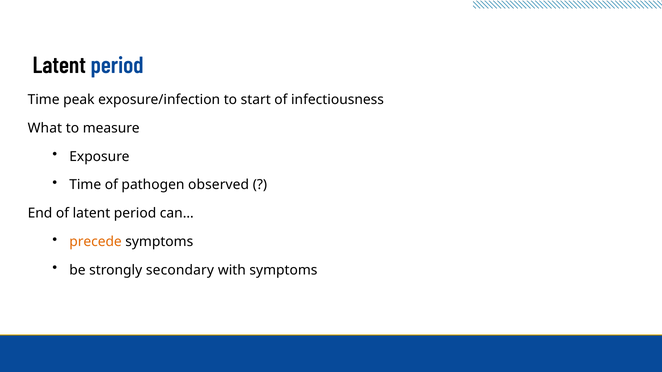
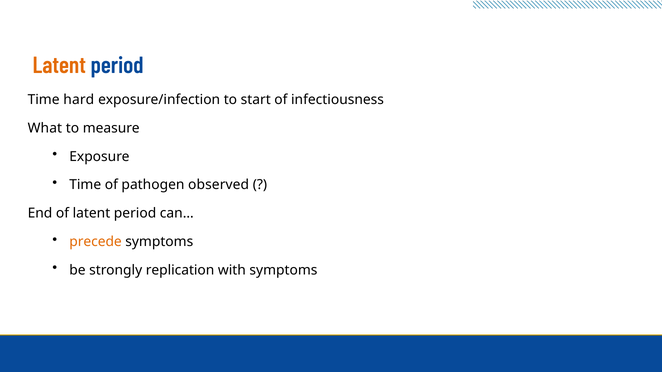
Latent at (59, 66) colour: black -> orange
peak: peak -> hard
secondary: secondary -> replication
